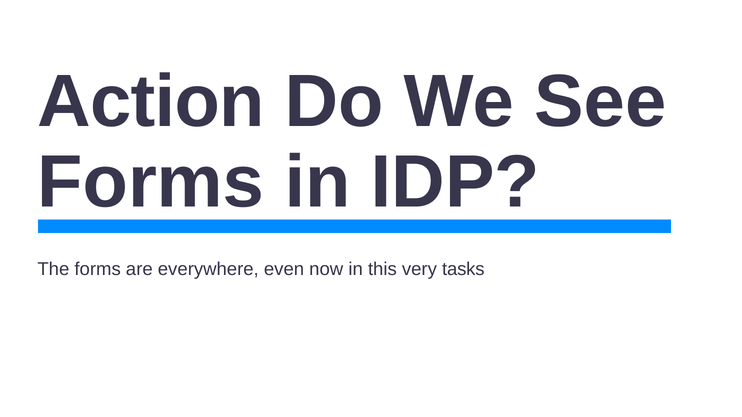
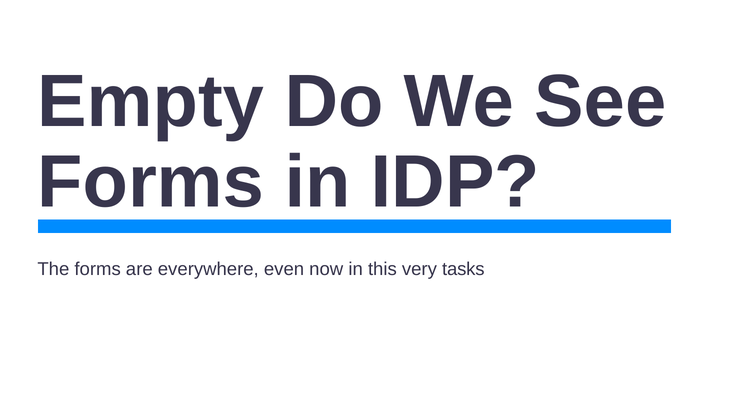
Action: Action -> Empty
